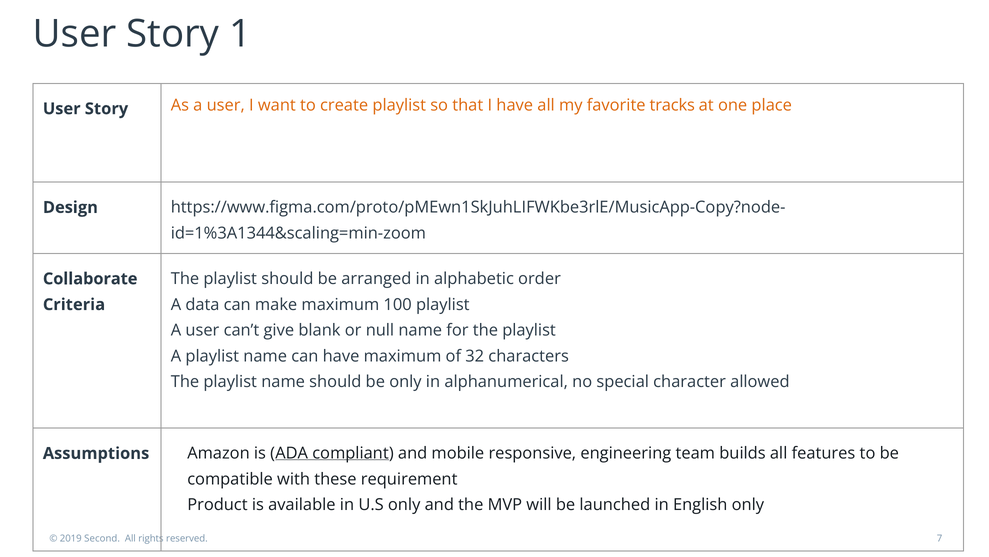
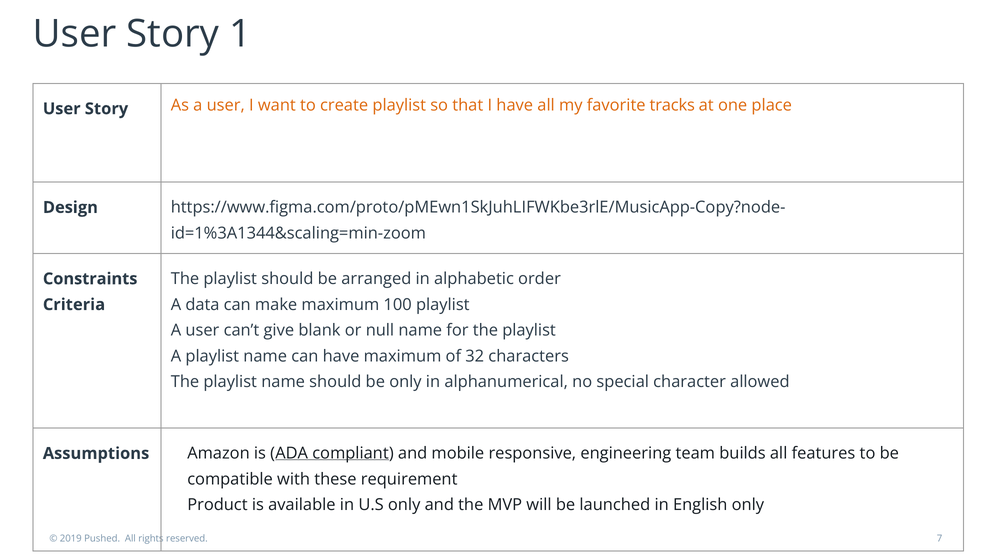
Collaborate: Collaborate -> Constraints
Second: Second -> Pushed
